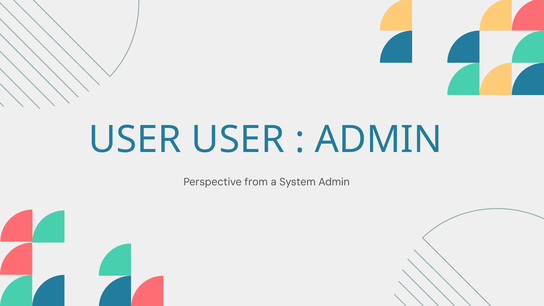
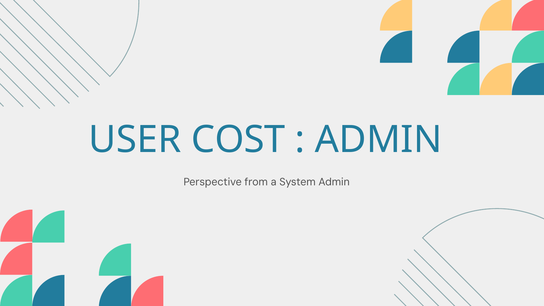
USER USER: USER -> COST
